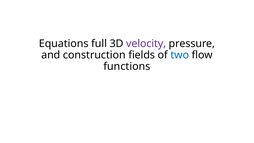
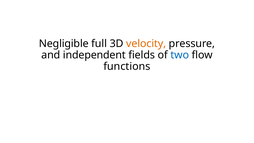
Equations: Equations -> Negligible
velocity colour: purple -> orange
construction: construction -> independent
